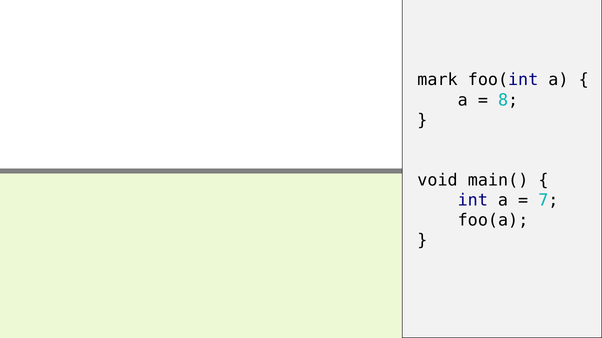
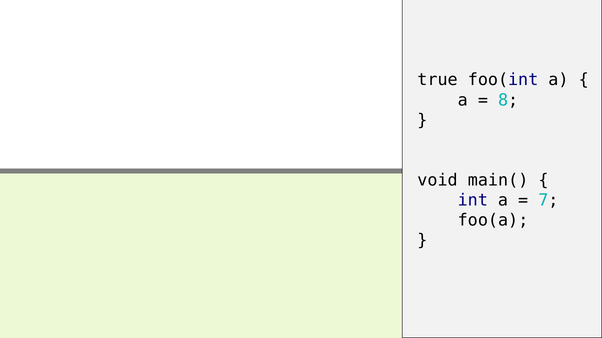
mark: mark -> true
